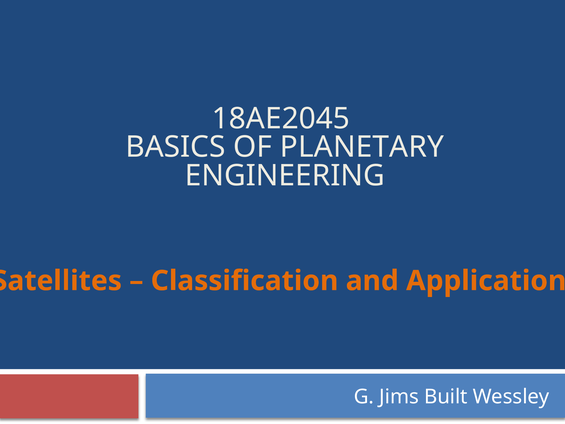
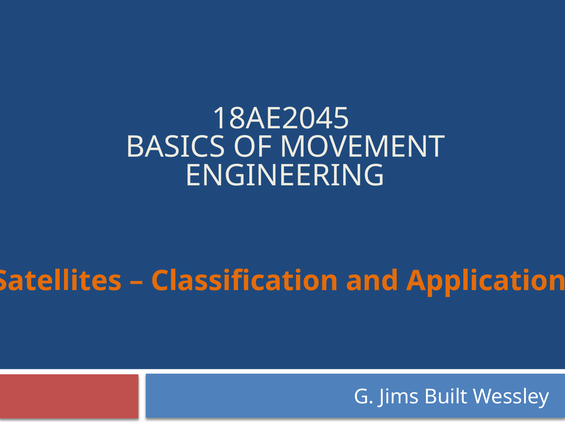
PLANETARY: PLANETARY -> MOVEMENT
